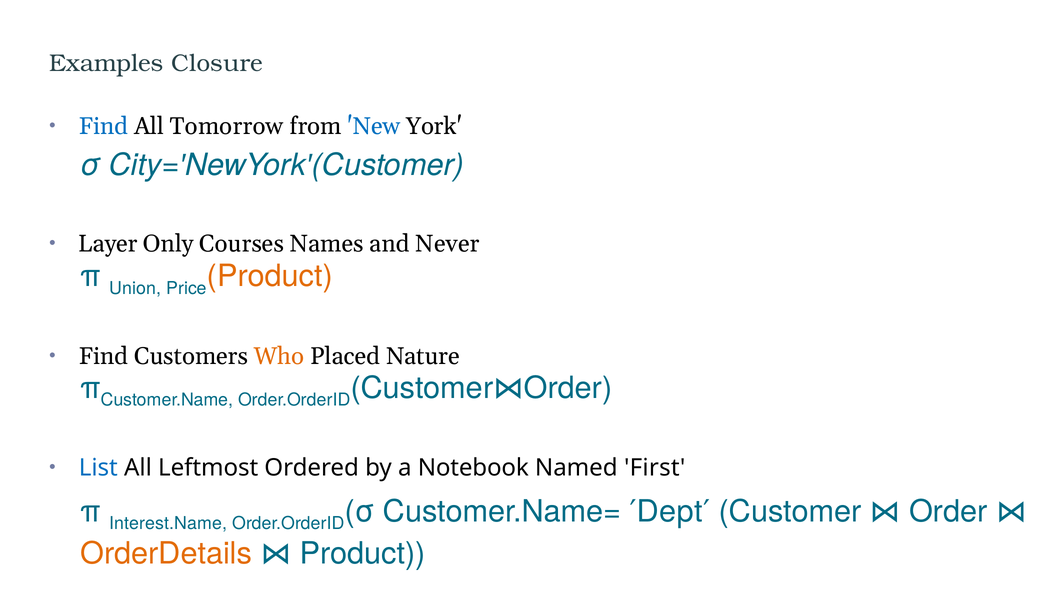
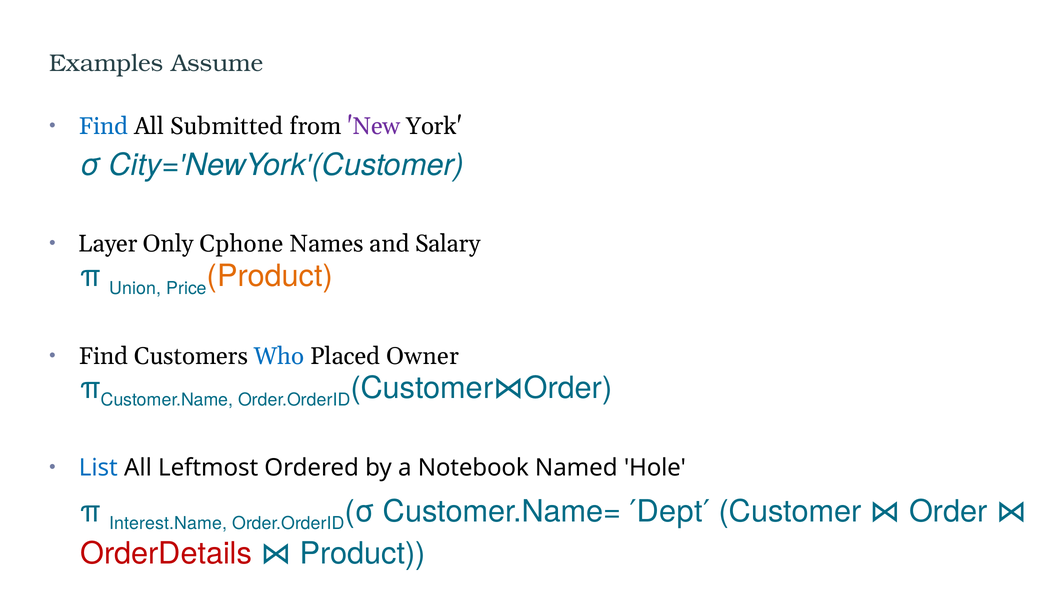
Closure: Closure -> Assume
Tomorrow: Tomorrow -> Submitted
New colour: blue -> purple
Courses: Courses -> Cphone
Never: Never -> Salary
Who colour: orange -> blue
Nature: Nature -> Owner
First: First -> Hole
OrderDetails colour: orange -> red
